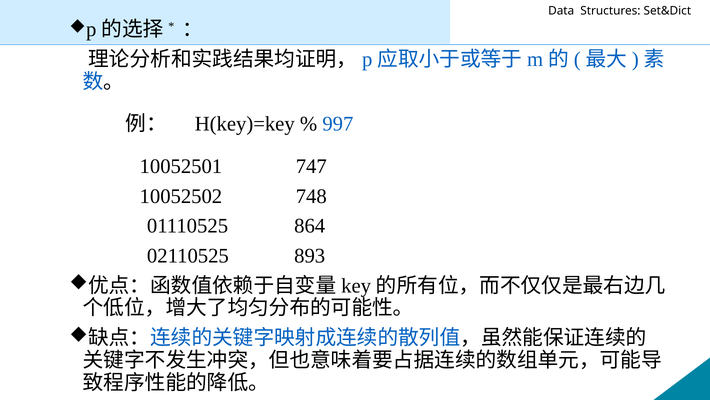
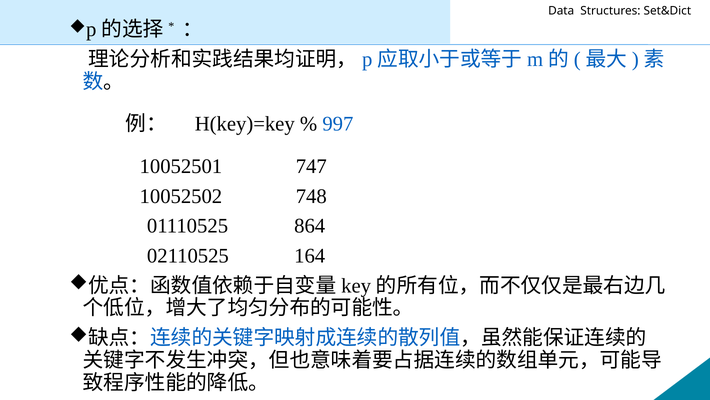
893: 893 -> 164
